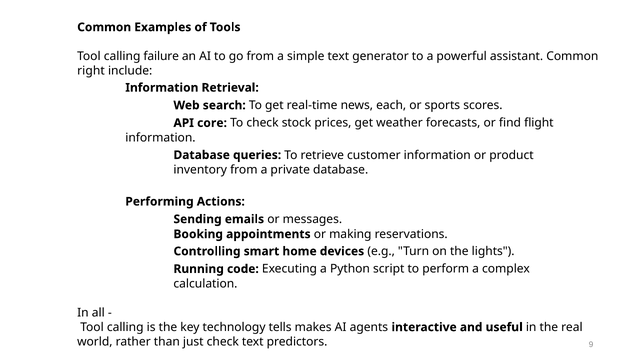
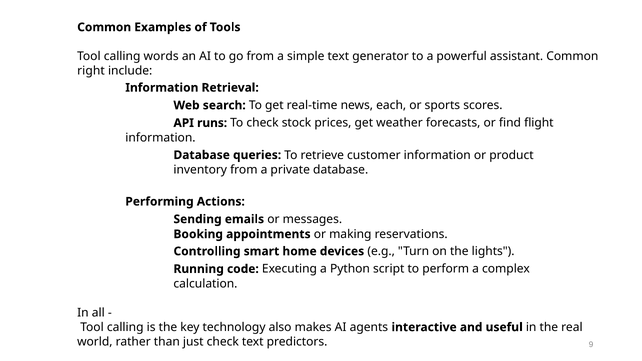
failure: failure -> words
core: core -> runs
tells: tells -> also
